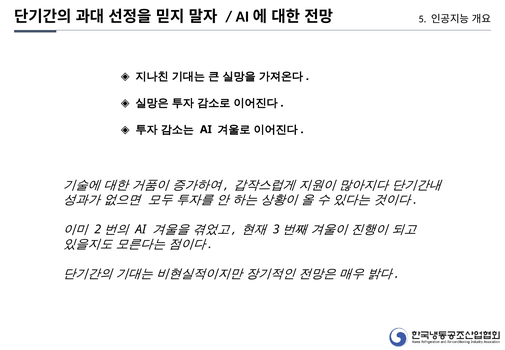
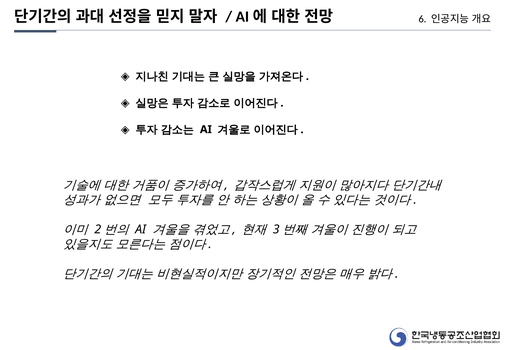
5: 5 -> 6
